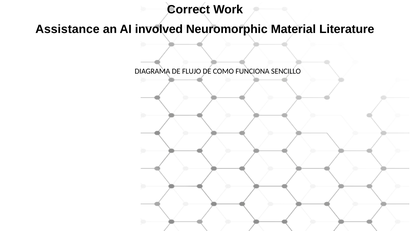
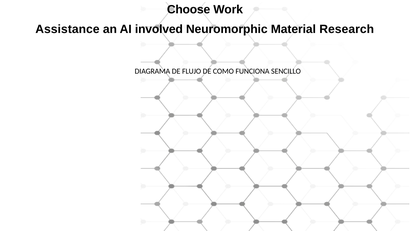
Correct: Correct -> Choose
Literature: Literature -> Research
